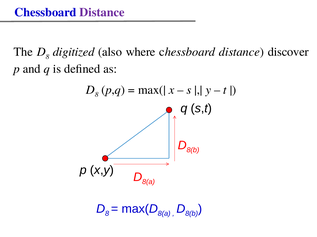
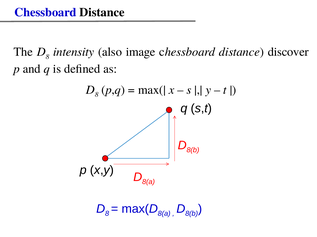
Distance at (102, 12) colour: purple -> black
digitized: digitized -> intensity
where: where -> image
